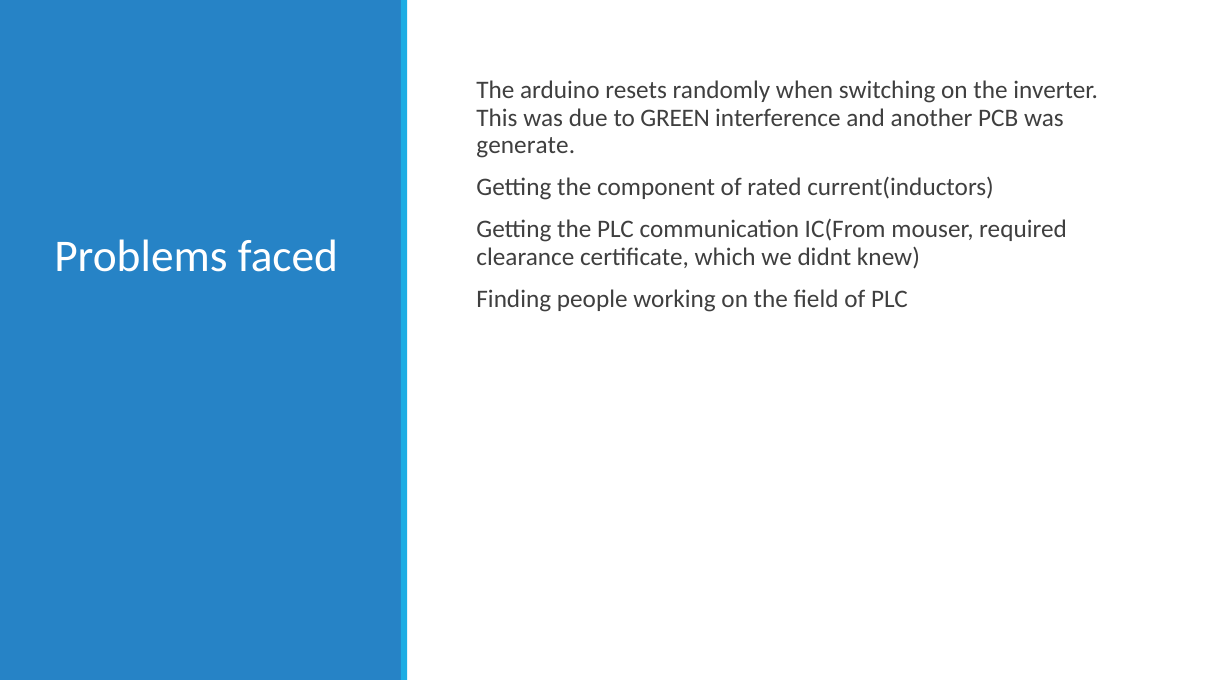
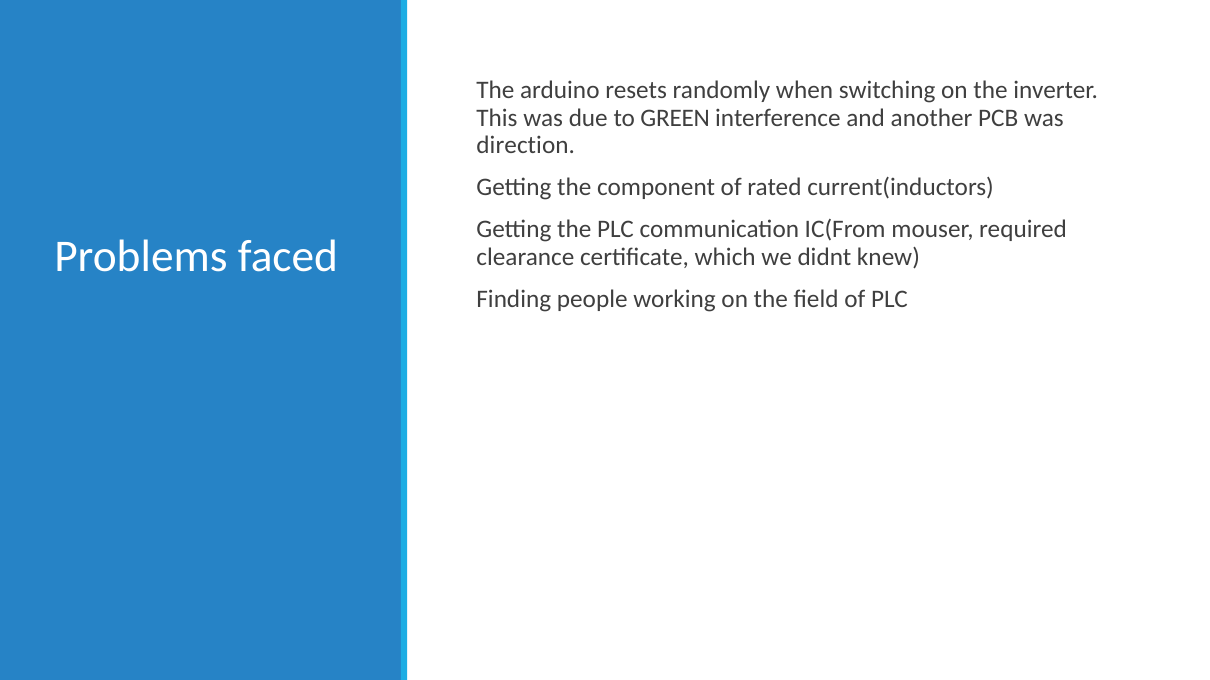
generate: generate -> direction
